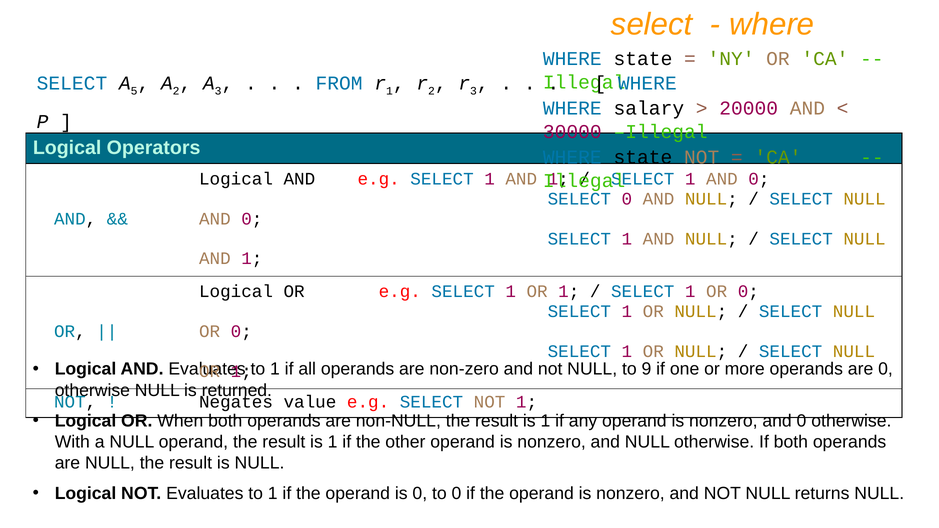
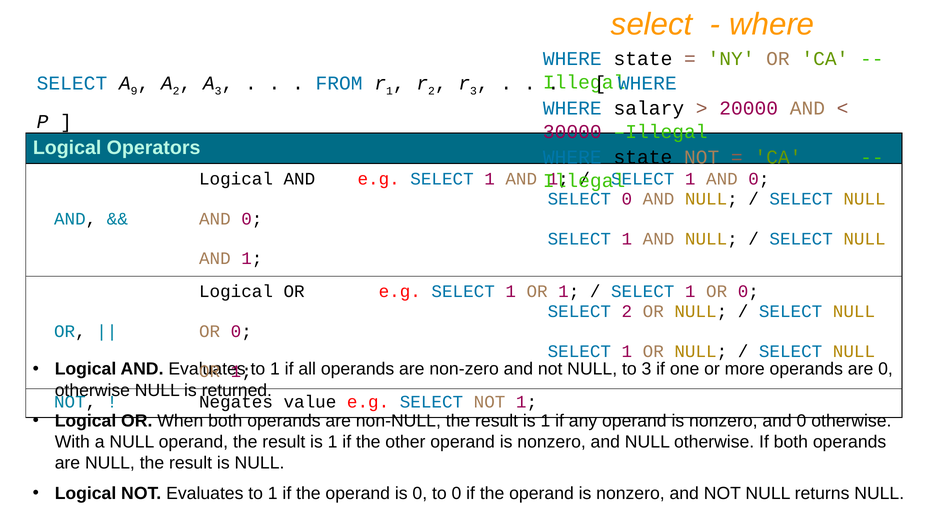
5: 5 -> 9
1 at (627, 312): 1 -> 2
to 9: 9 -> 3
